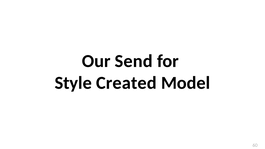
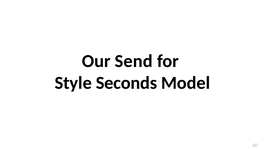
Created: Created -> Seconds
